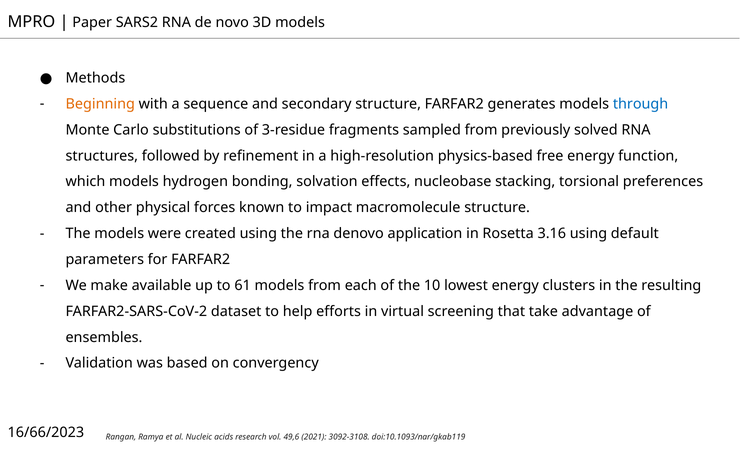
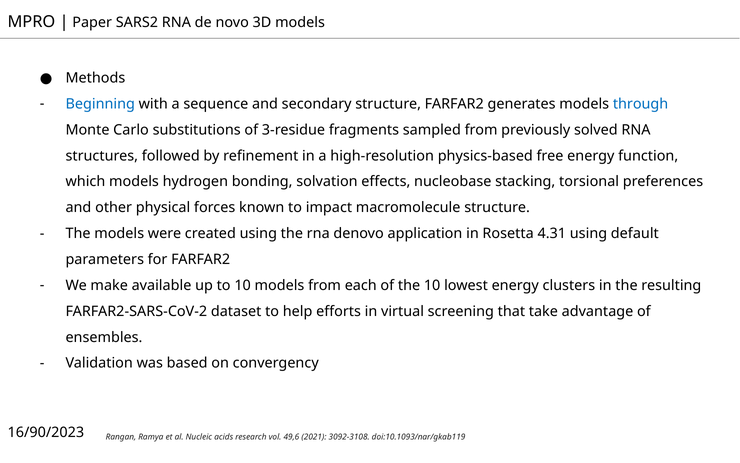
Beginning colour: orange -> blue
3.16: 3.16 -> 4.31
to 61: 61 -> 10
16/66/2023: 16/66/2023 -> 16/90/2023
